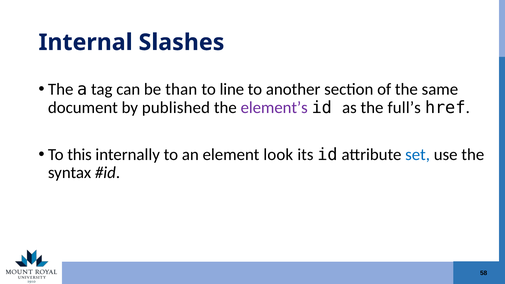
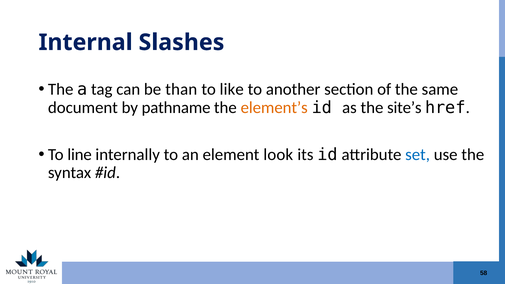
line: line -> like
published: published -> pathname
element’s colour: purple -> orange
full’s: full’s -> site’s
this: this -> line
